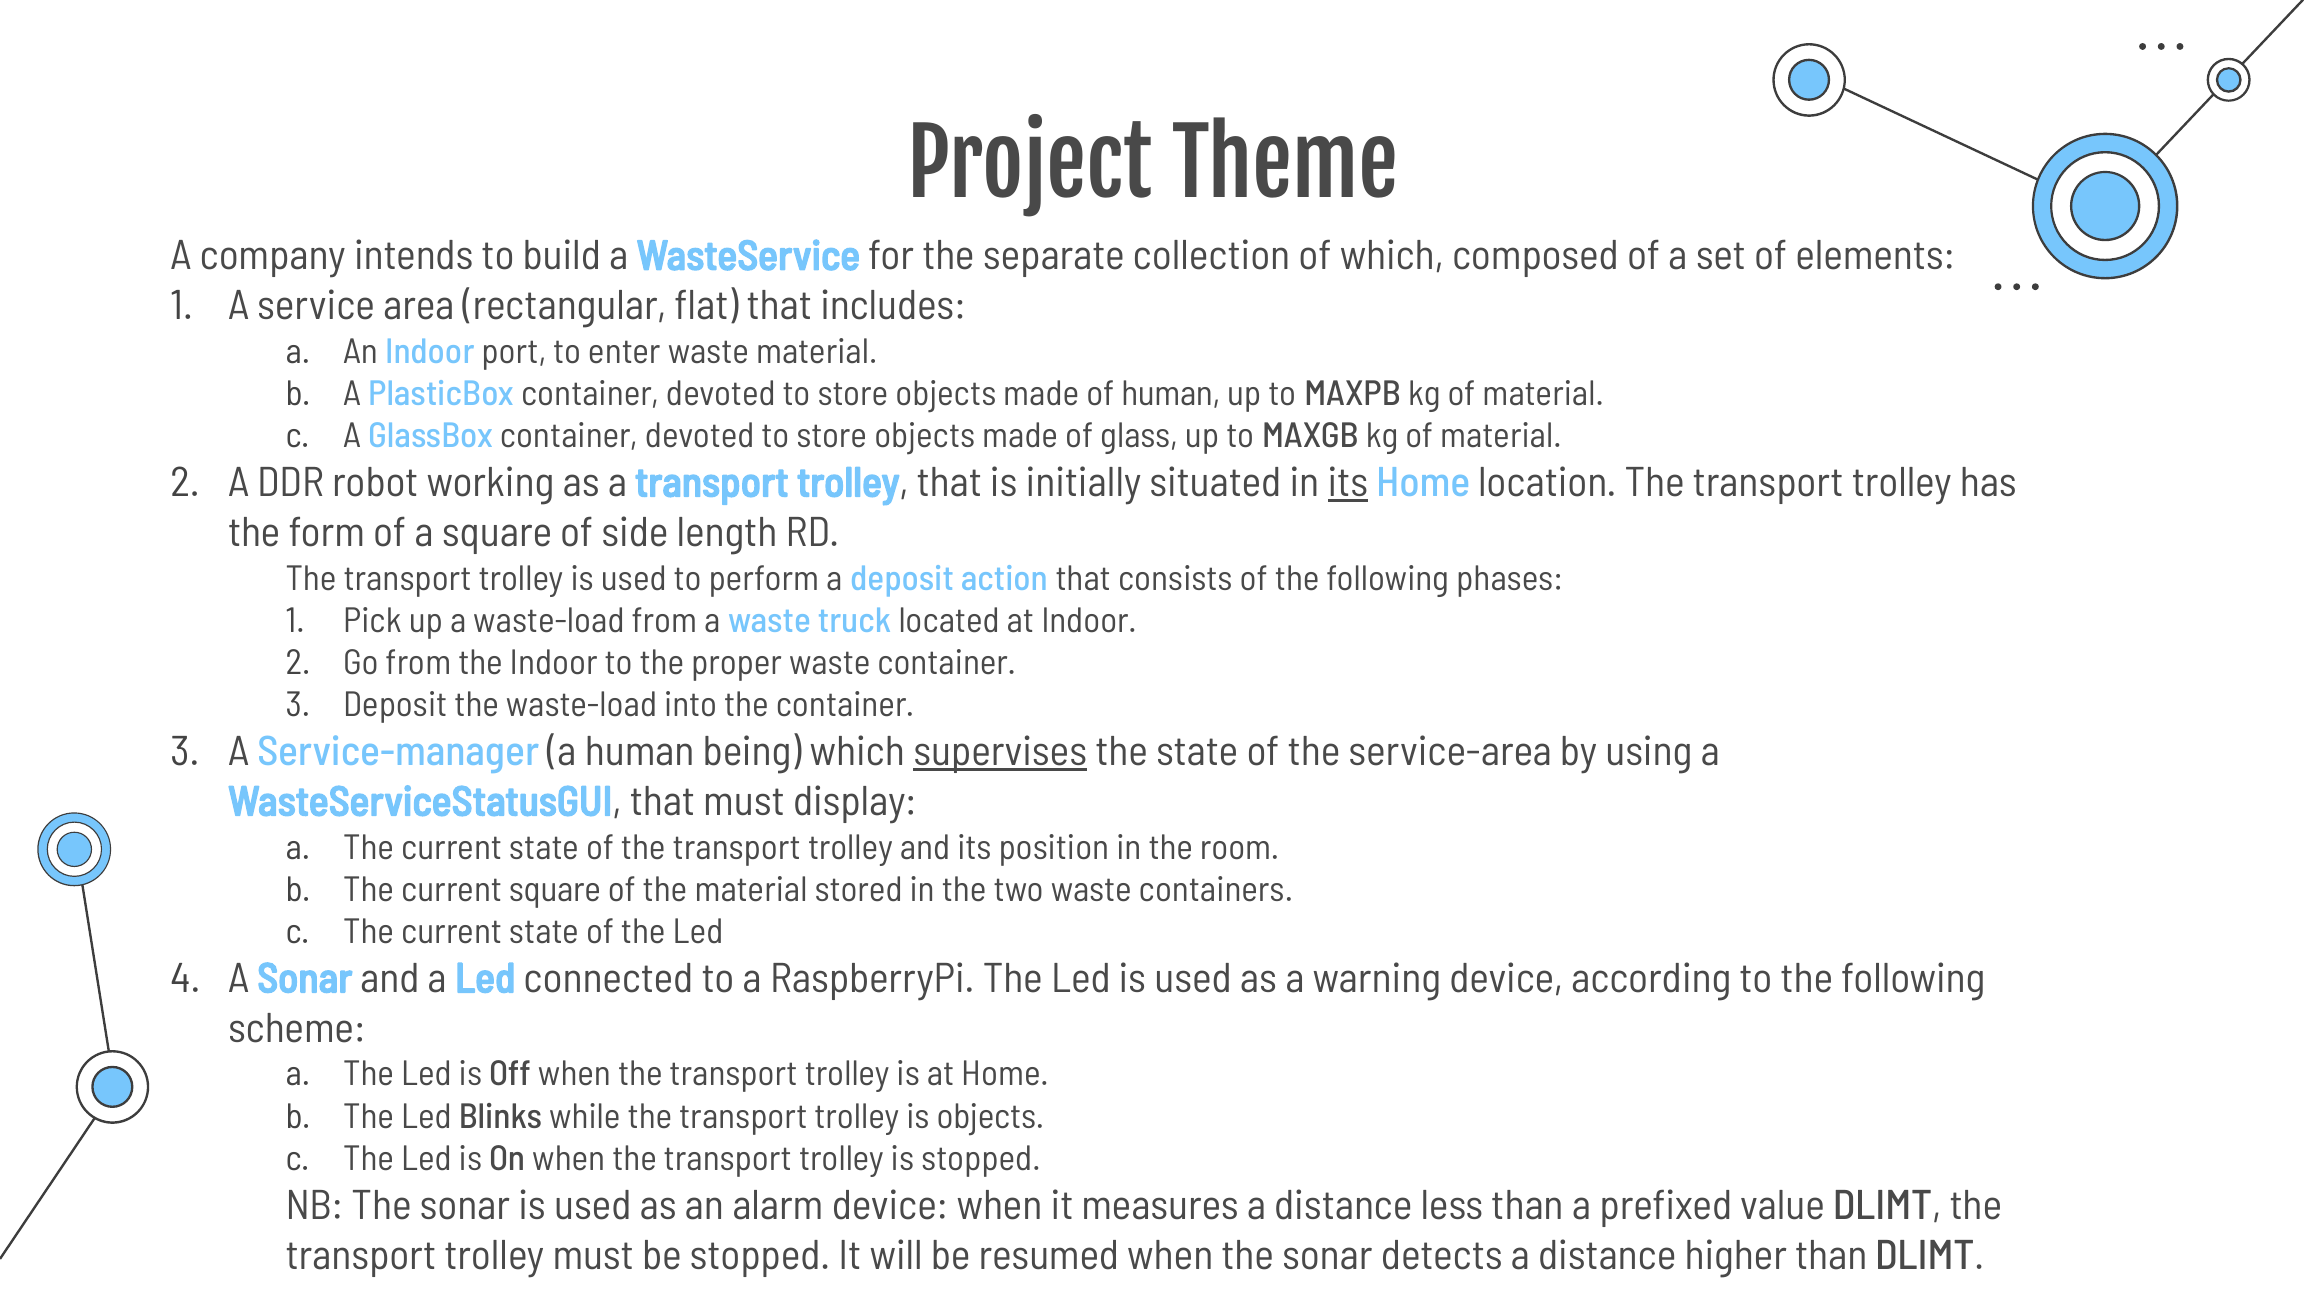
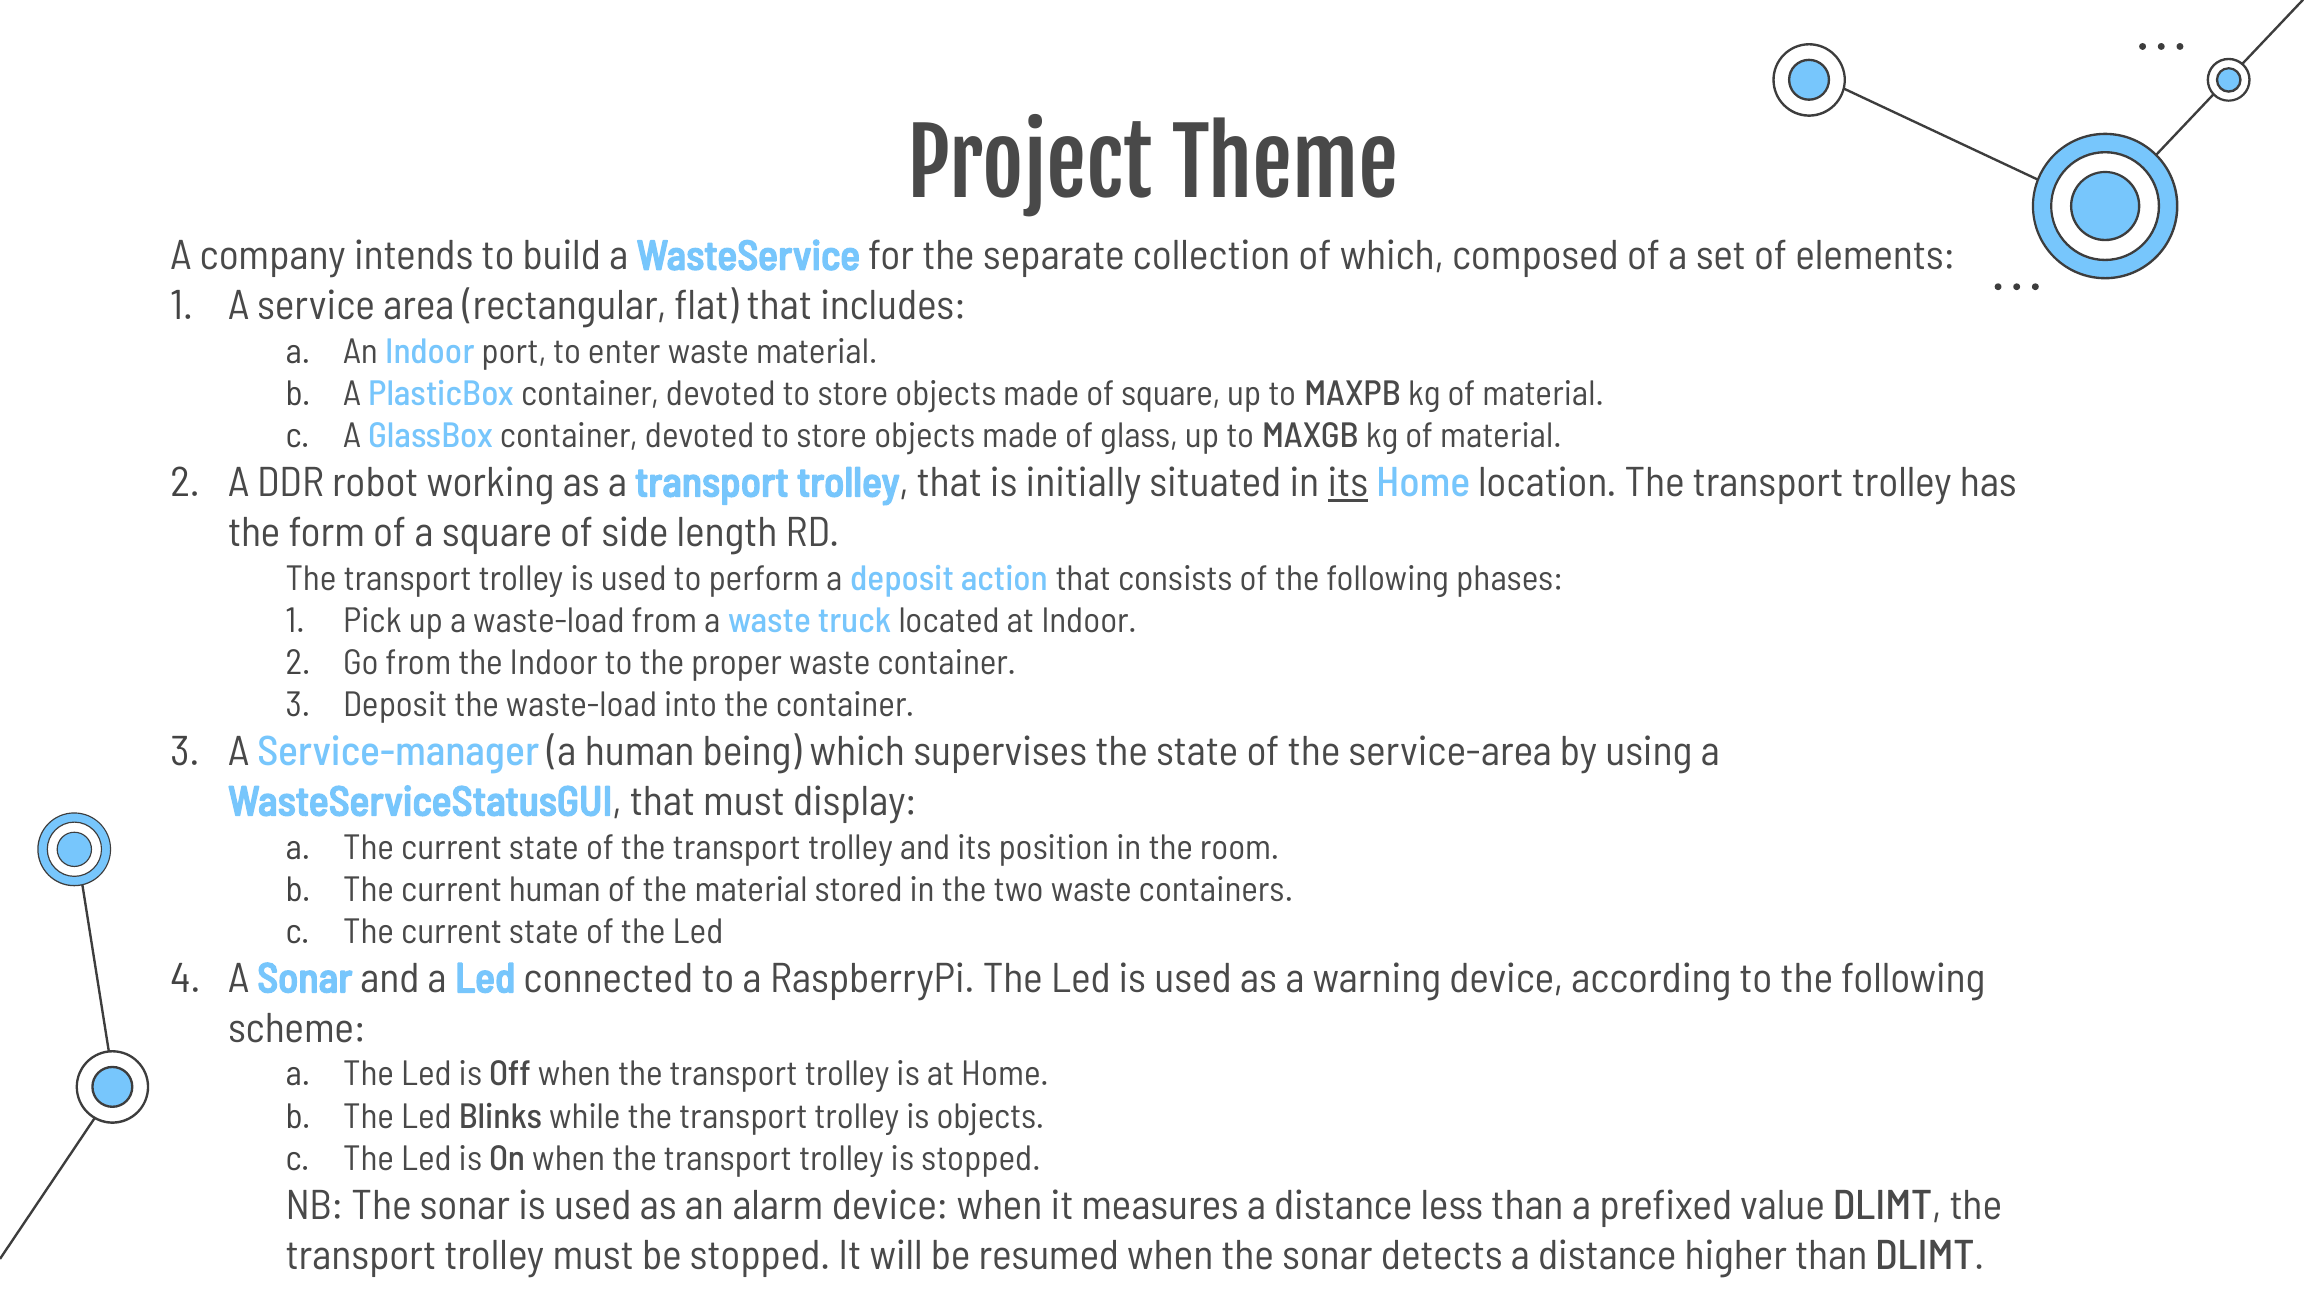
of human: human -> square
supervises underline: present -> none
current square: square -> human
